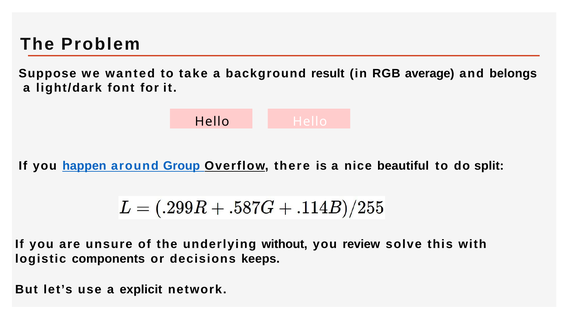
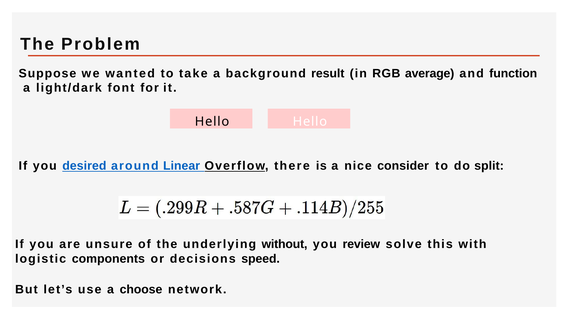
belongs: belongs -> function
happen: happen -> desired
Group: Group -> Linear
beautiful: beautiful -> consider
keeps: keeps -> speed
explicit: explicit -> choose
